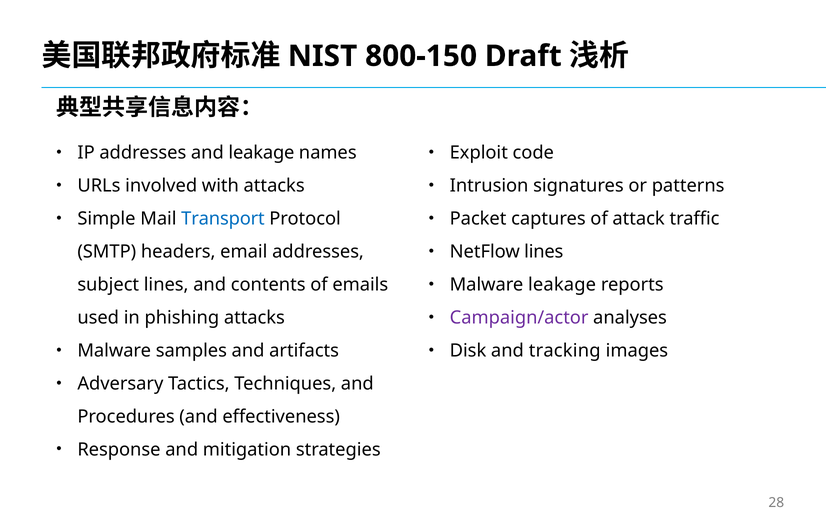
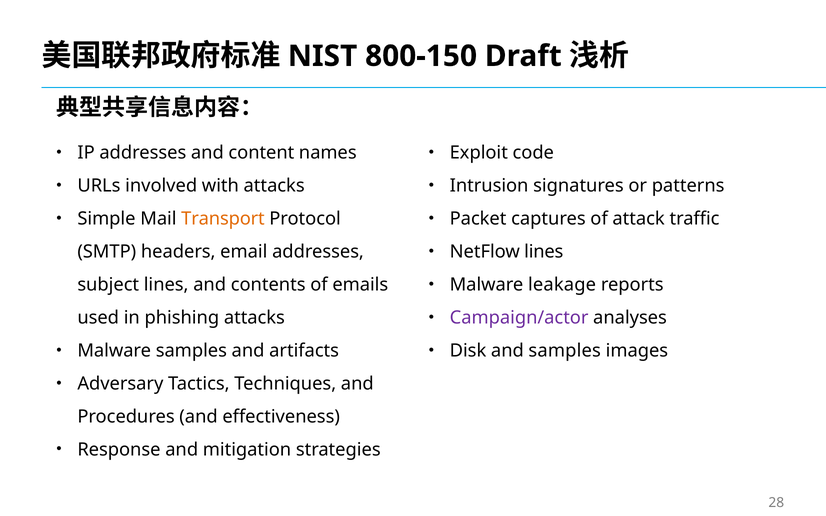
and leakage: leakage -> content
Transport colour: blue -> orange
and tracking: tracking -> samples
